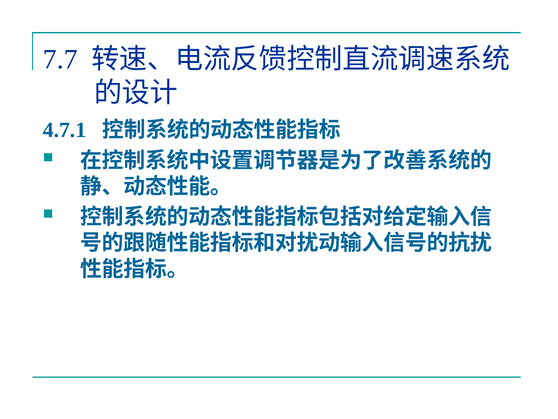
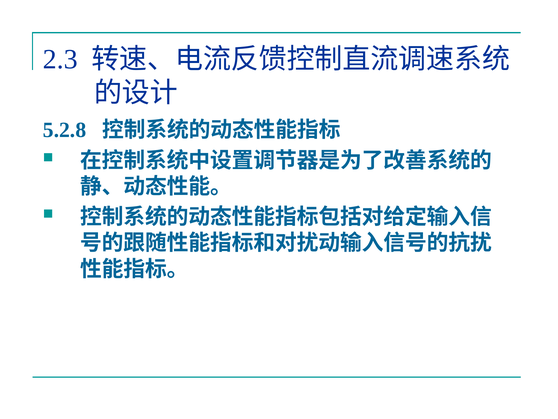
7.7: 7.7 -> 2.3
4.7.1: 4.7.1 -> 5.2.8
